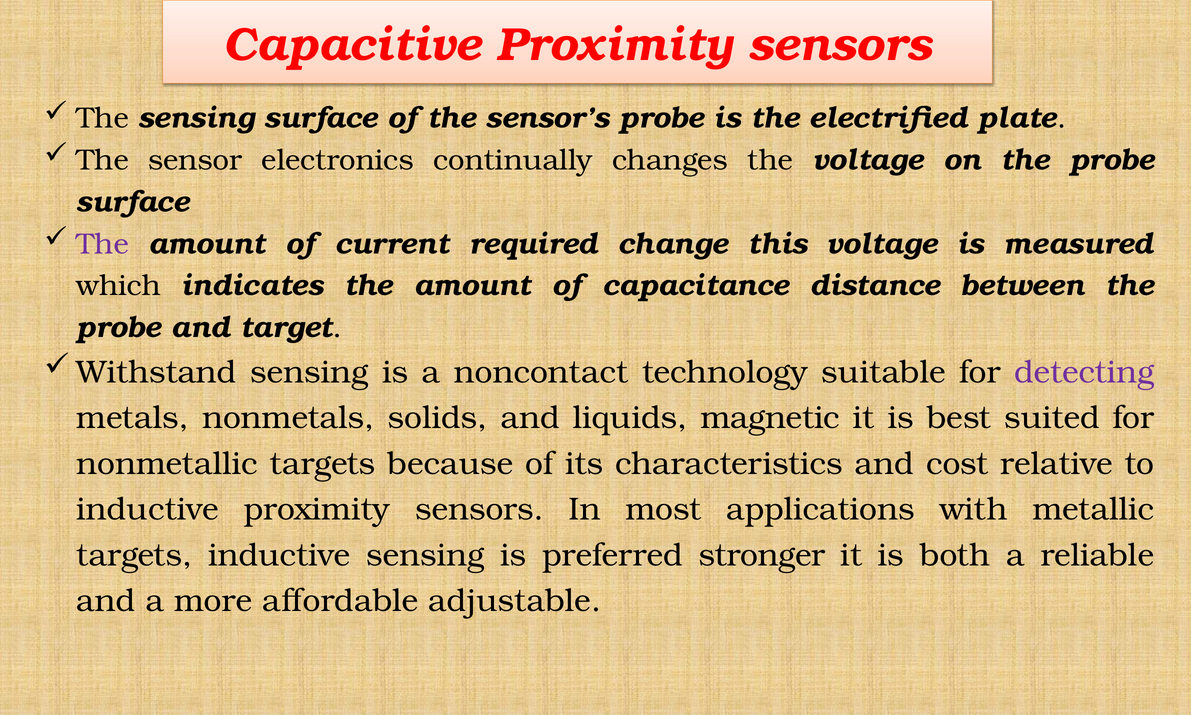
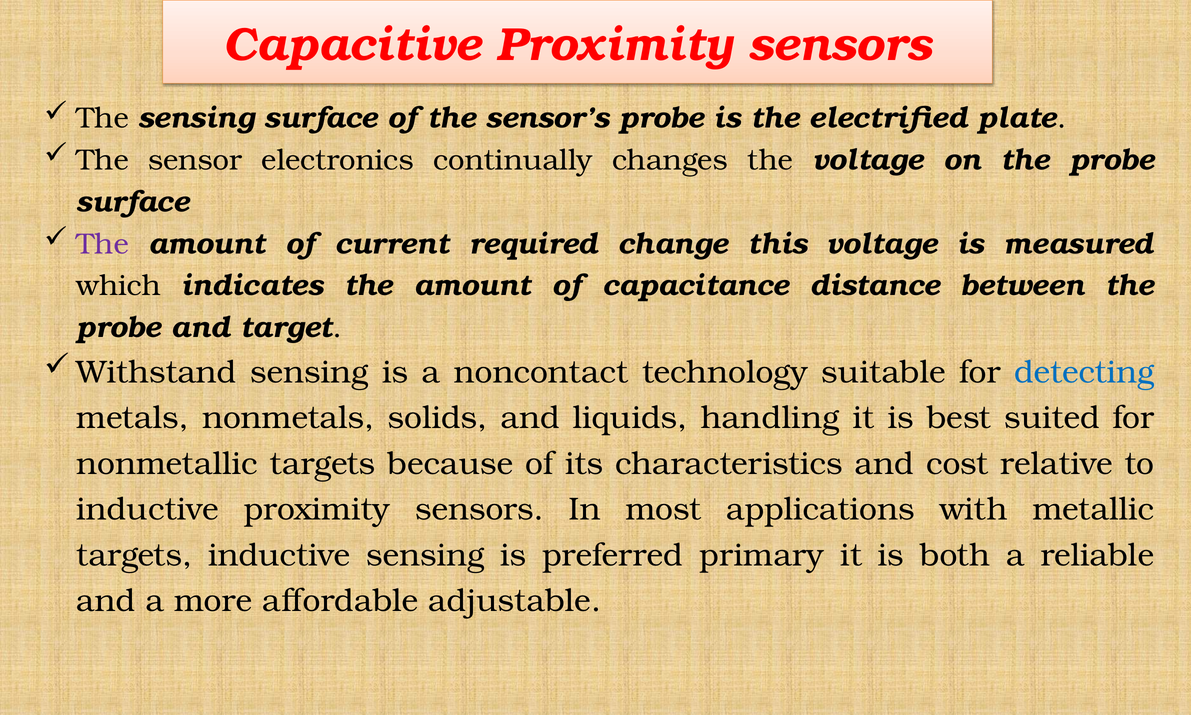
detecting colour: purple -> blue
magnetic: magnetic -> handling
stronger: stronger -> primary
